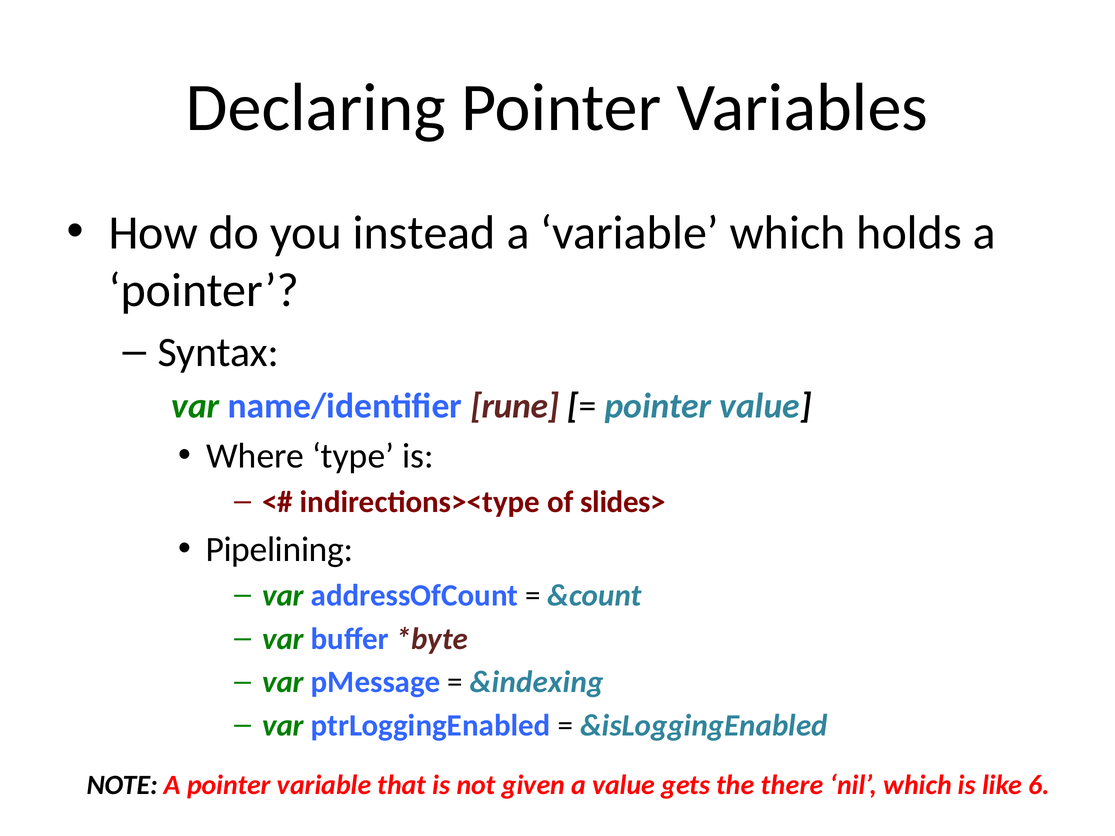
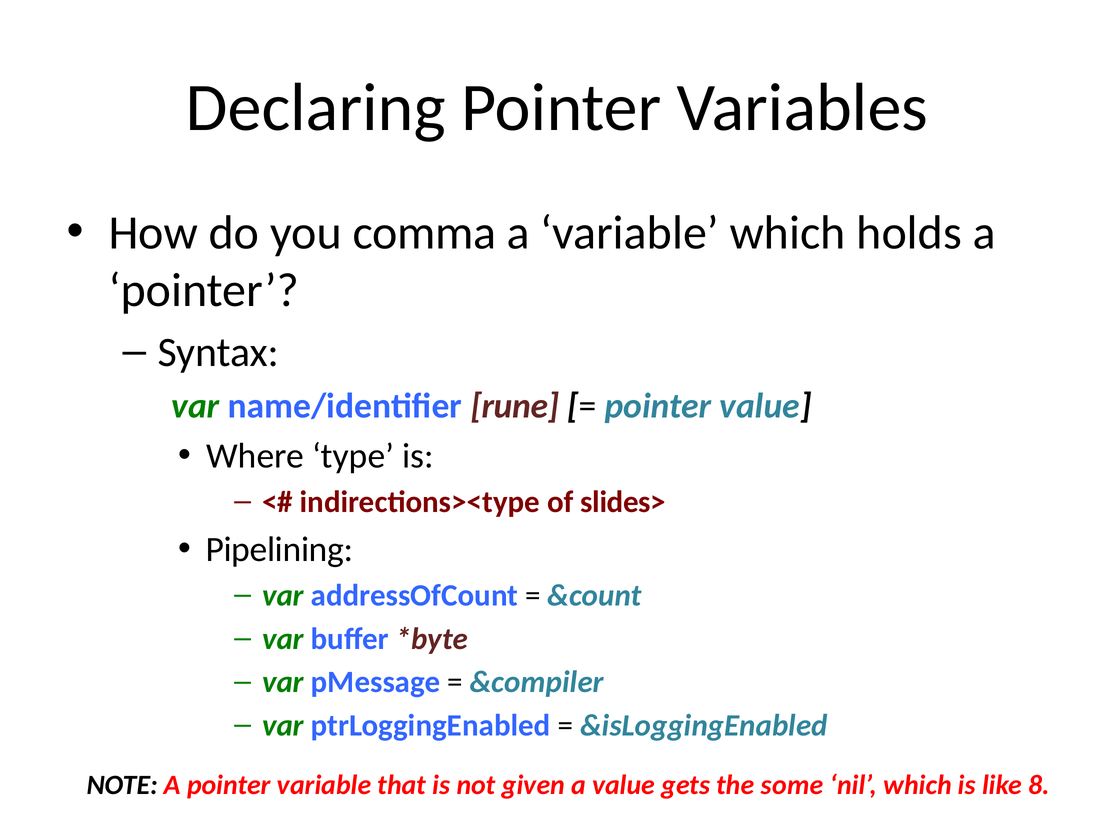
instead: instead -> comma
&indexing: &indexing -> &compiler
there: there -> some
6: 6 -> 8
